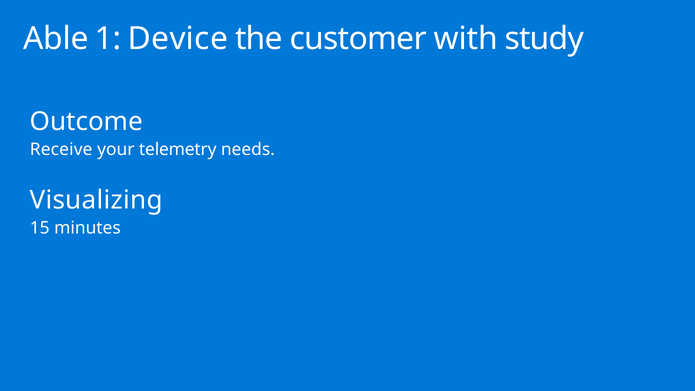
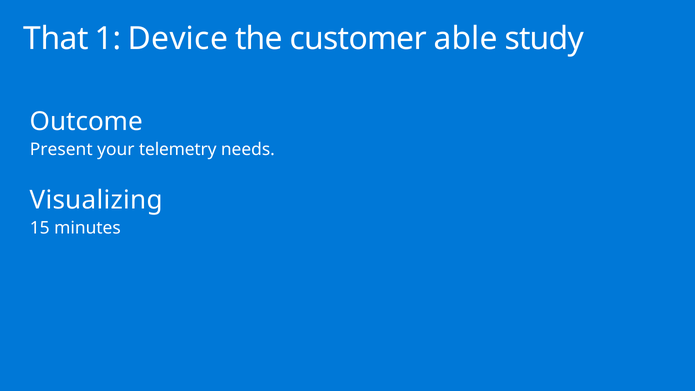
Able: Able -> That
with: with -> able
Receive: Receive -> Present
